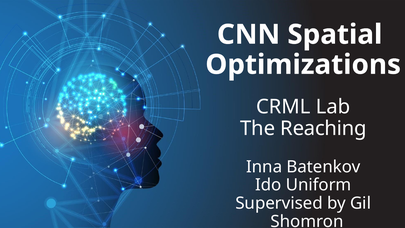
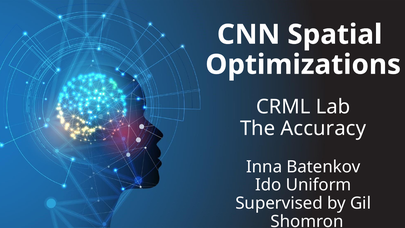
Reaching: Reaching -> Accuracy
